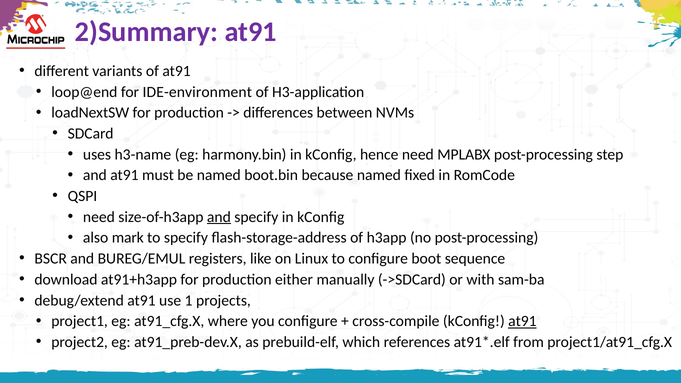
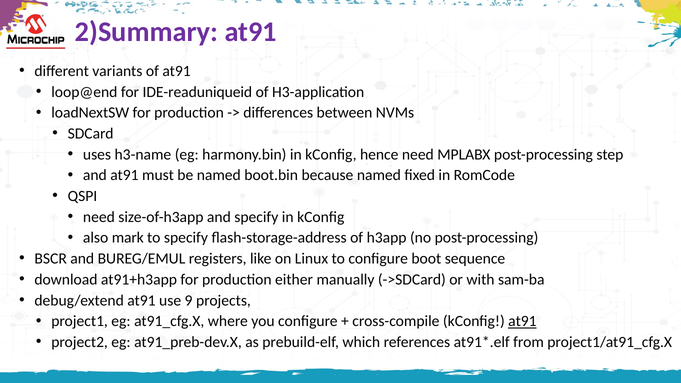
IDE-environment: IDE-environment -> IDE-readuniqueid
and at (219, 217) underline: present -> none
1: 1 -> 9
